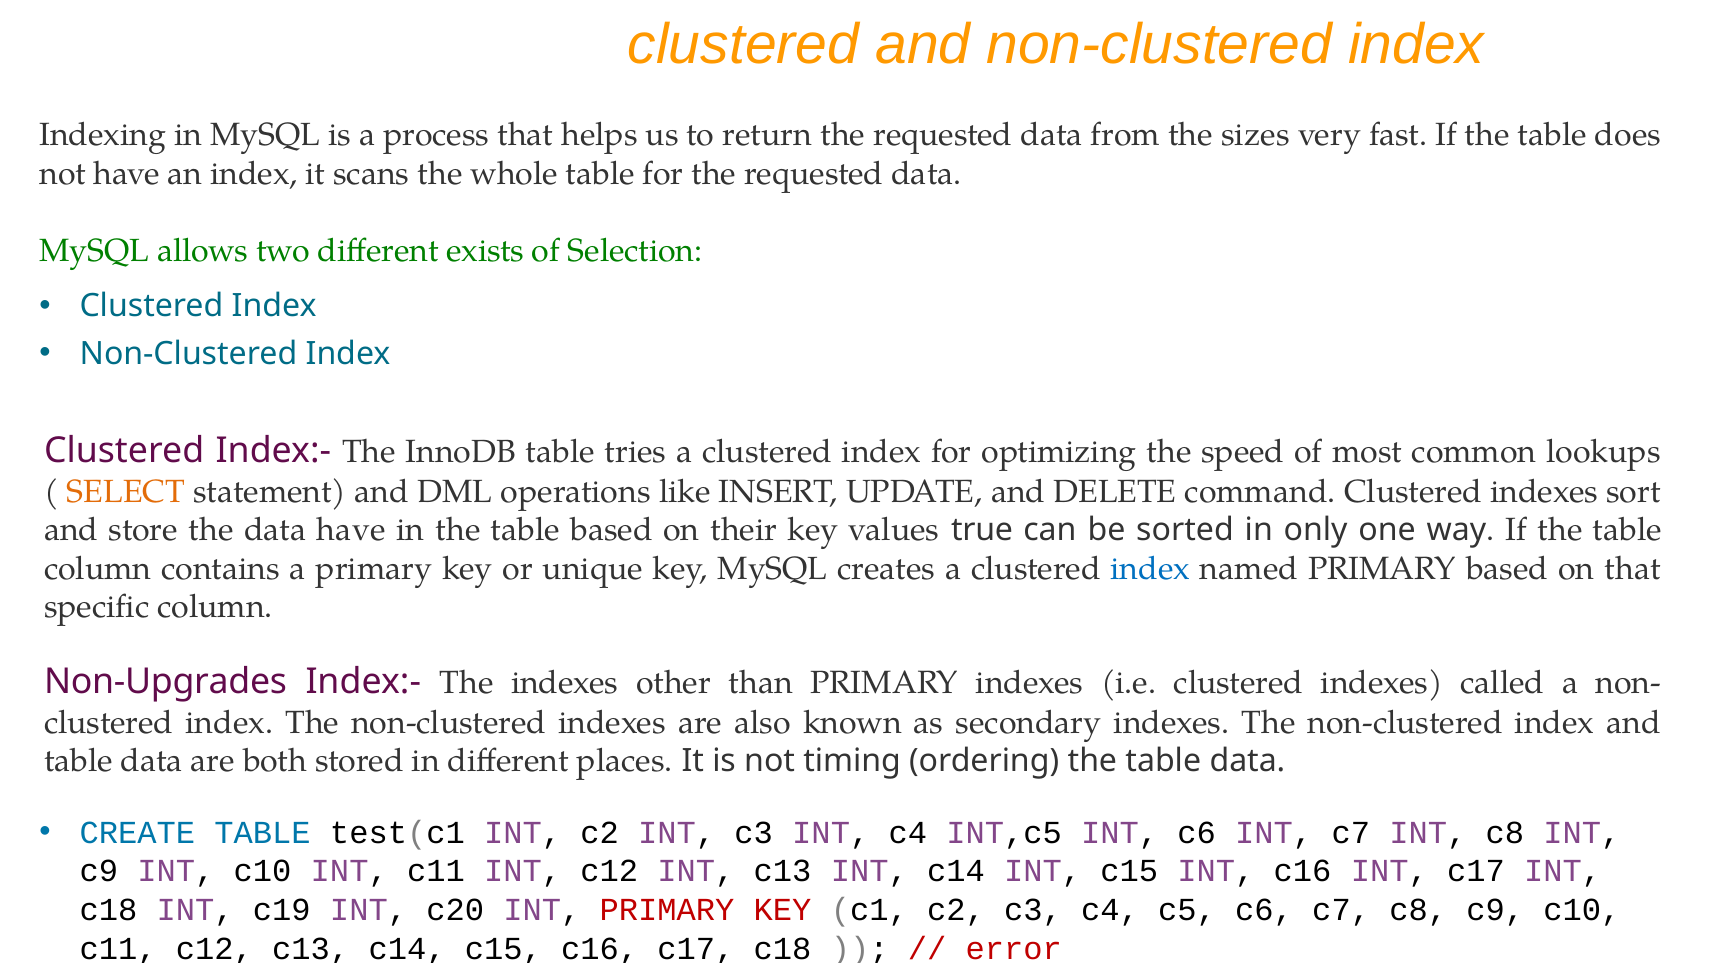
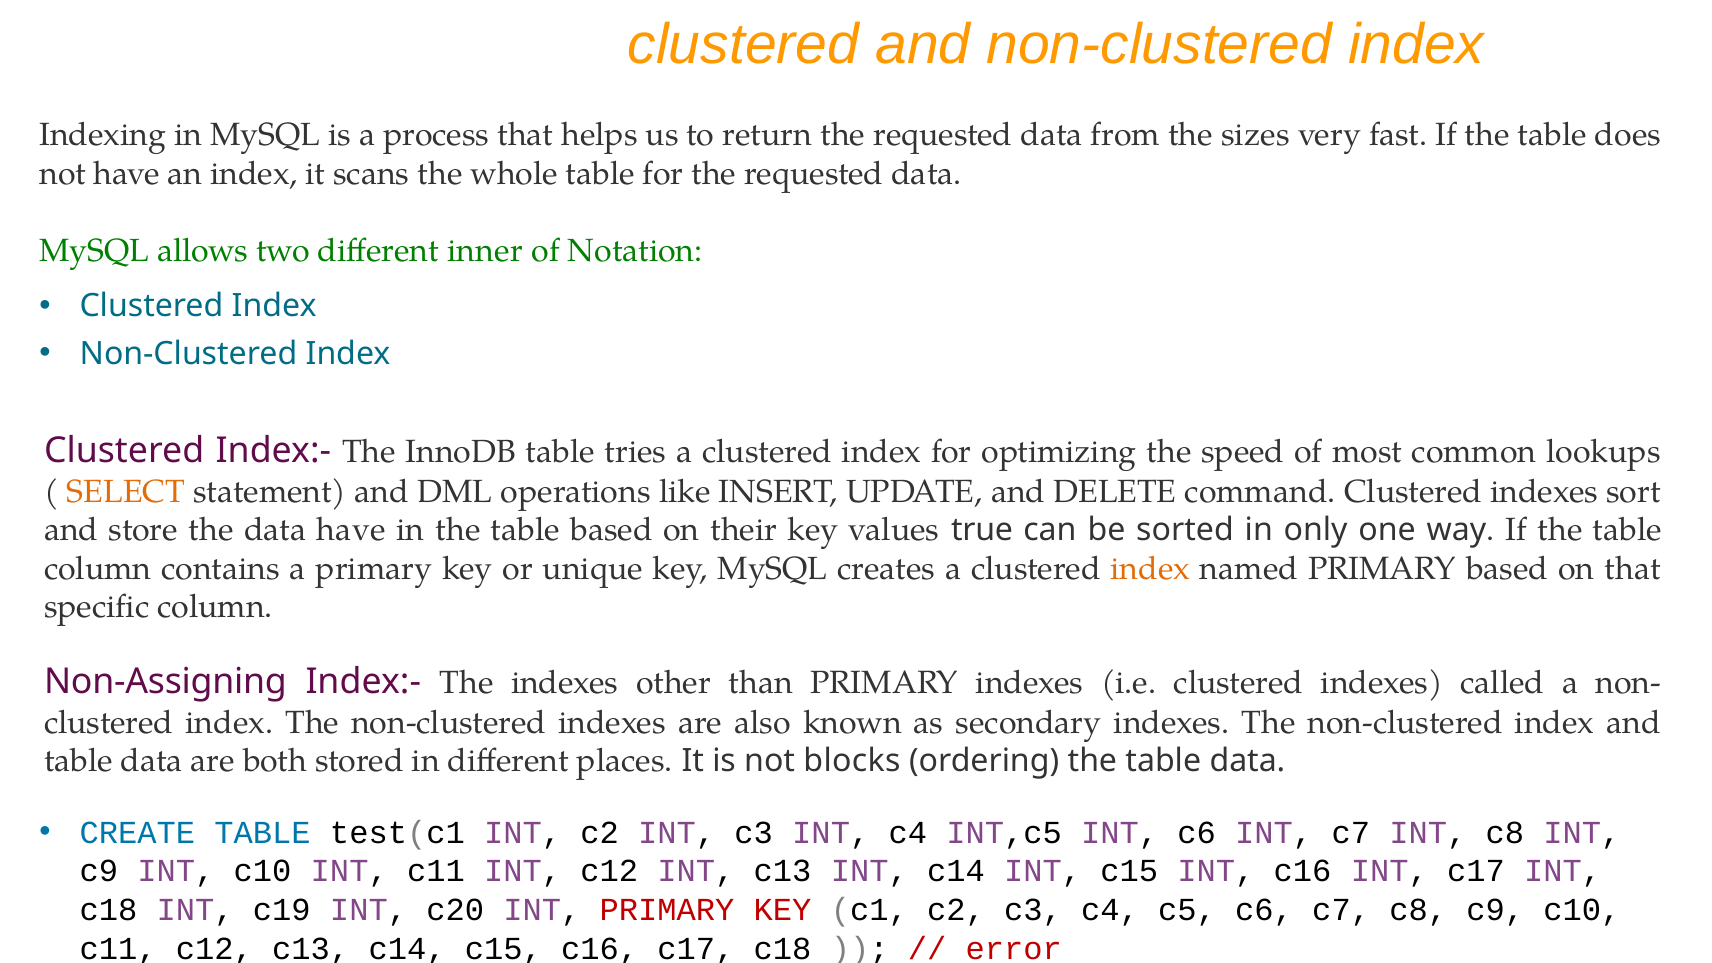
exists: exists -> inner
Selection: Selection -> Notation
index at (1150, 568) colour: blue -> orange
Non-Upgrades: Non-Upgrades -> Non-Assigning
timing: timing -> blocks
